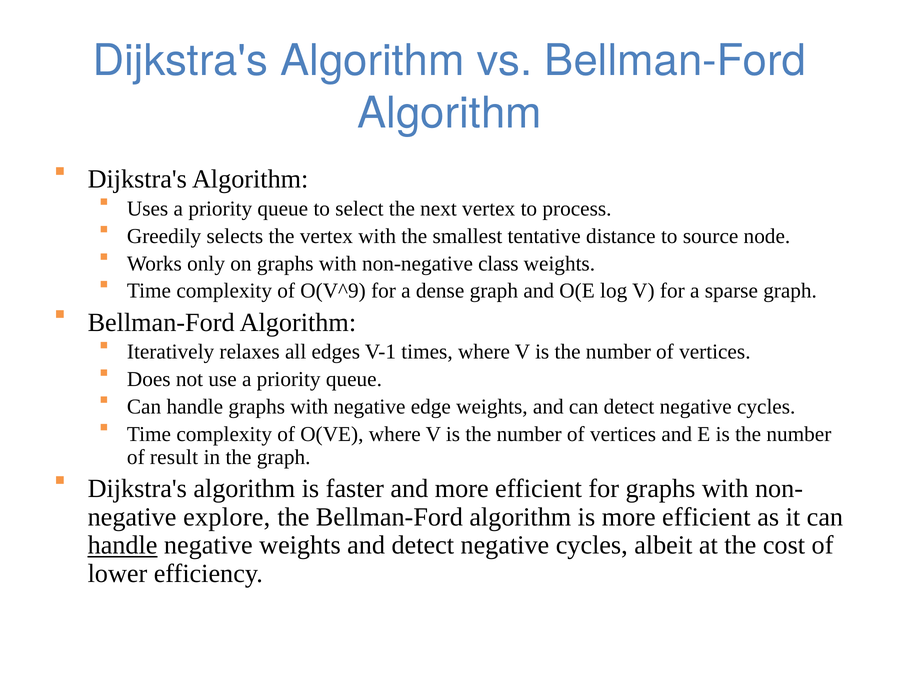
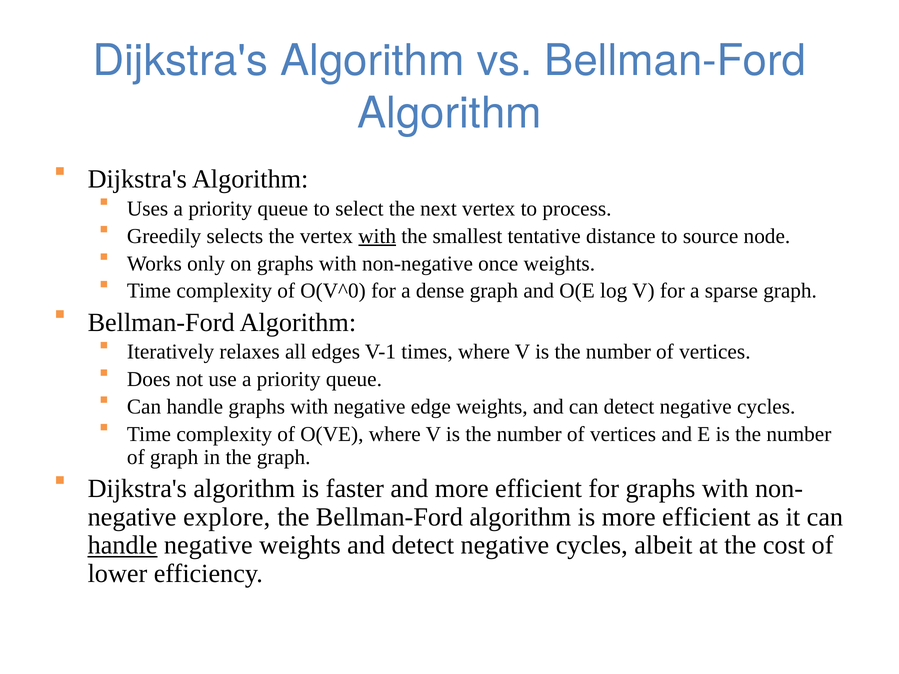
with at (377, 236) underline: none -> present
class: class -> once
O(V^9: O(V^9 -> O(V^0
of result: result -> graph
